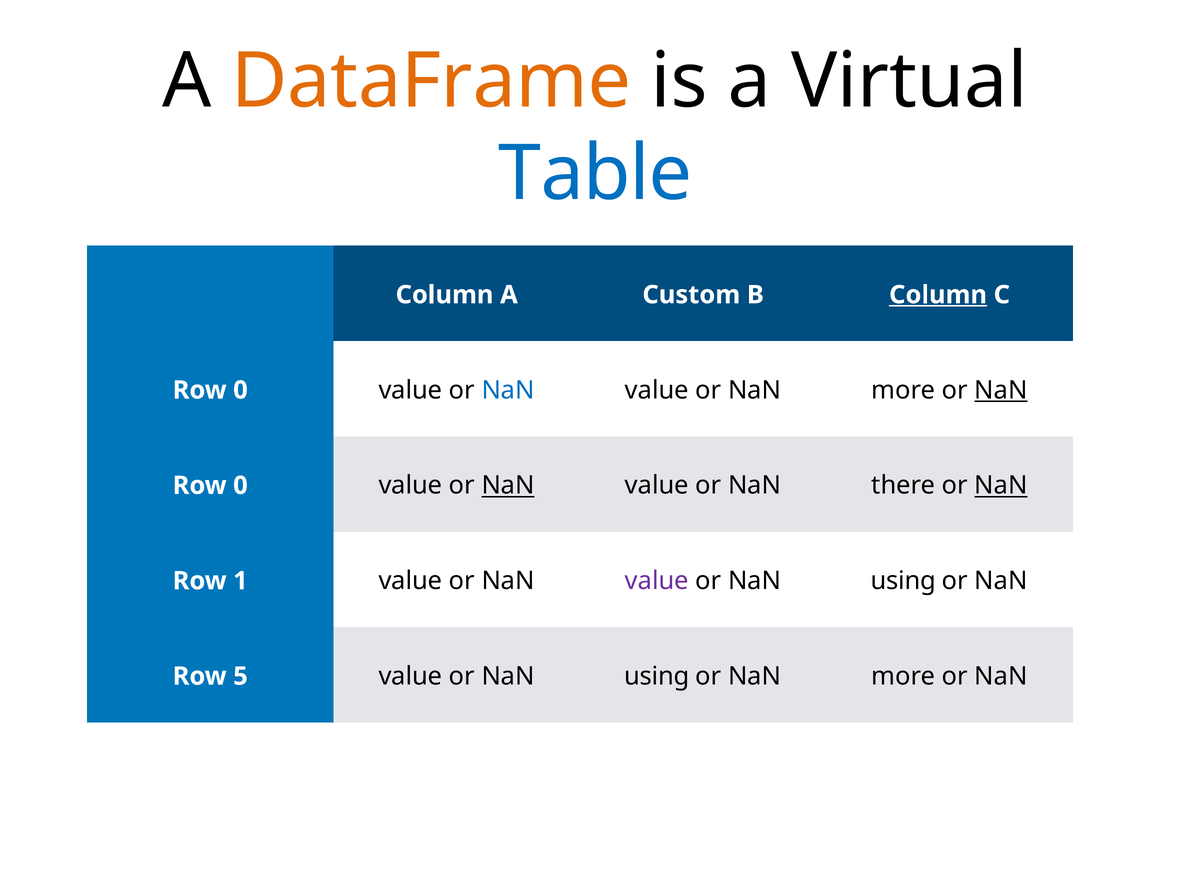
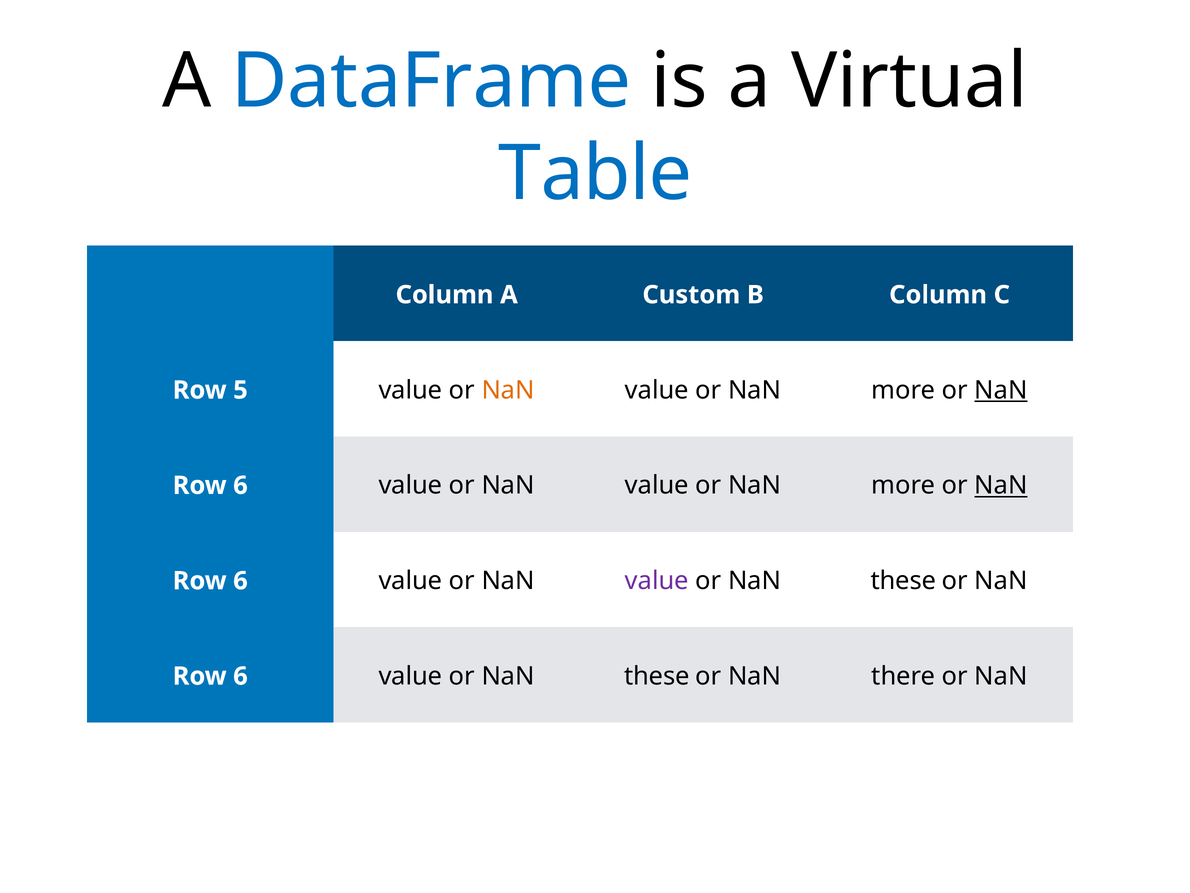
DataFrame colour: orange -> blue
Column at (938, 295) underline: present -> none
0 at (240, 390): 0 -> 5
NaN at (508, 390) colour: blue -> orange
0 at (240, 485): 0 -> 6
NaN at (508, 485) underline: present -> none
there at (903, 485): there -> more
1 at (240, 581): 1 -> 6
using at (903, 581): using -> these
5 at (240, 676): 5 -> 6
using at (657, 676): using -> these
more at (903, 676): more -> there
